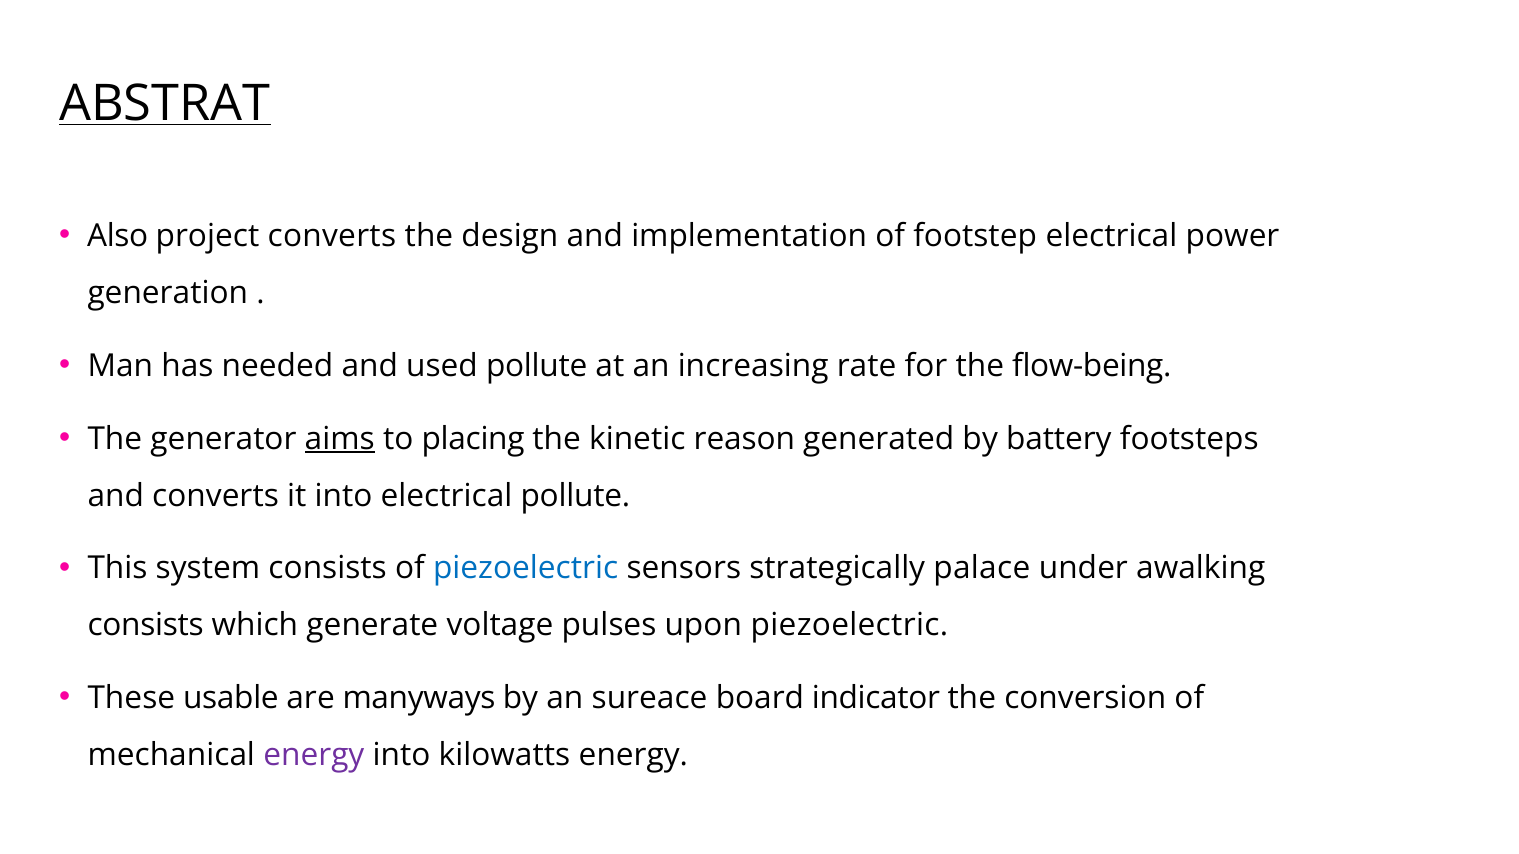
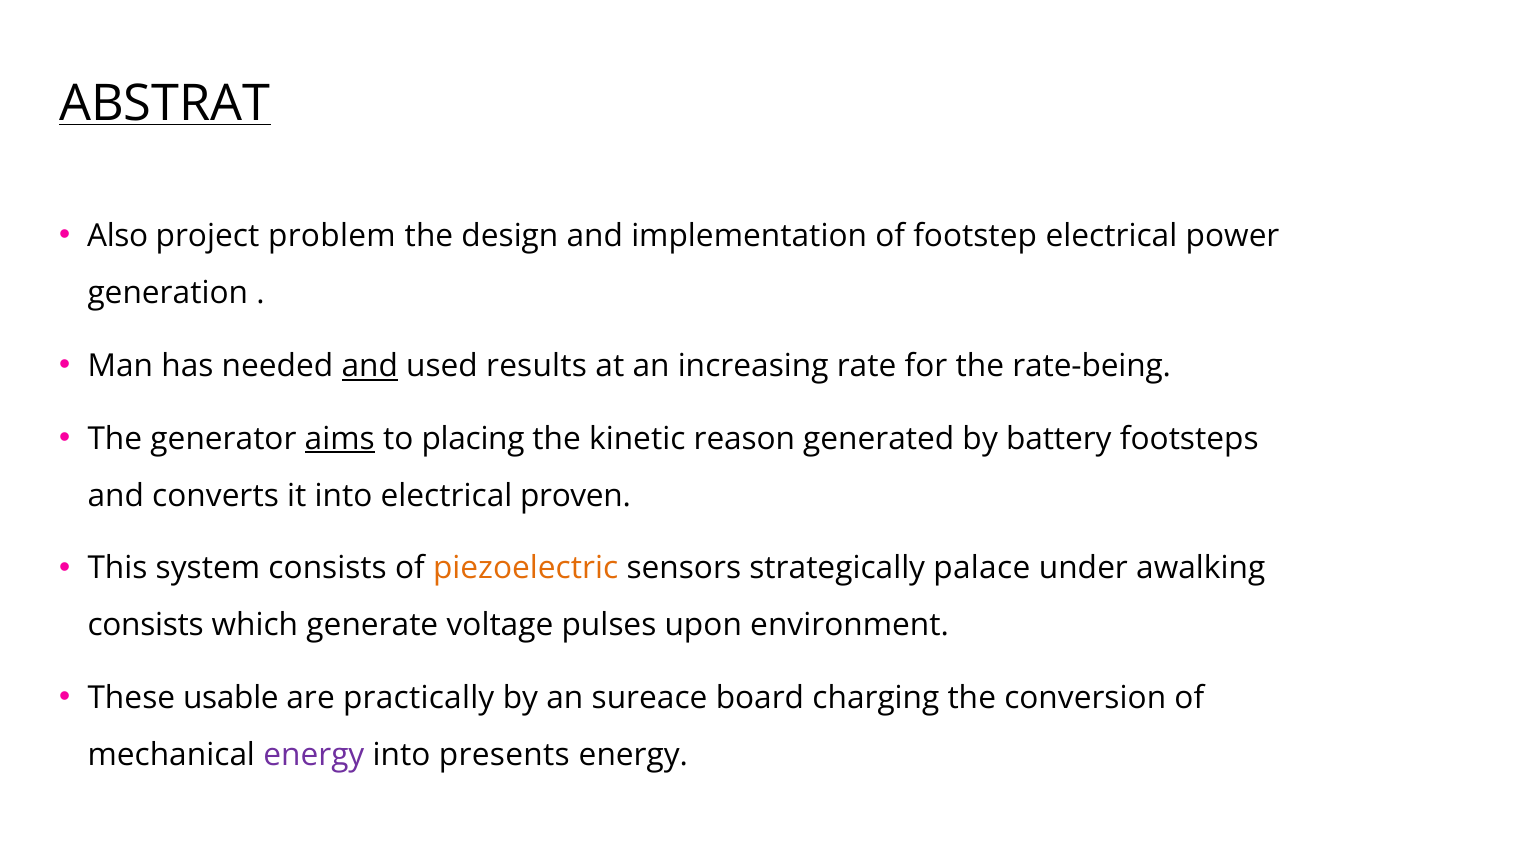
project converts: converts -> problem
and at (370, 366) underline: none -> present
used pollute: pollute -> results
flow-being: flow-being -> rate-being
electrical pollute: pollute -> proven
piezoelectric at (526, 569) colour: blue -> orange
upon piezoelectric: piezoelectric -> environment
manyways: manyways -> practically
indicator: indicator -> charging
kilowatts: kilowatts -> presents
